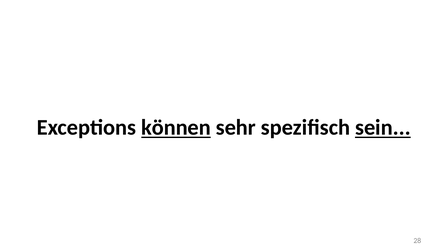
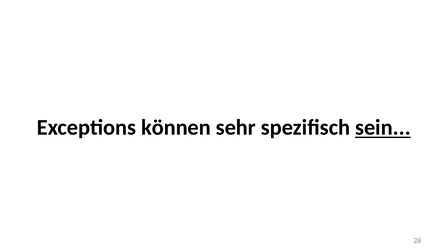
können underline: present -> none
